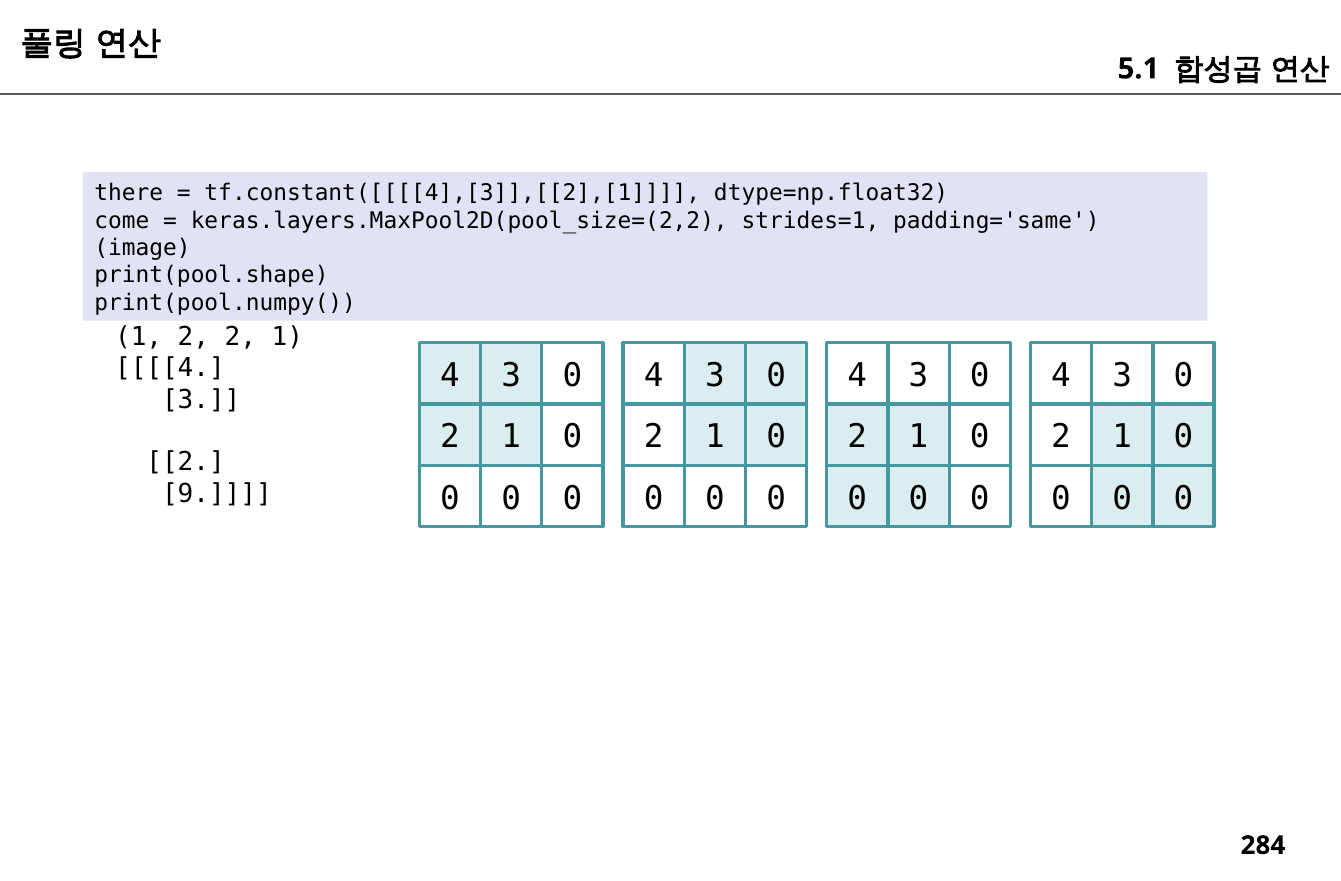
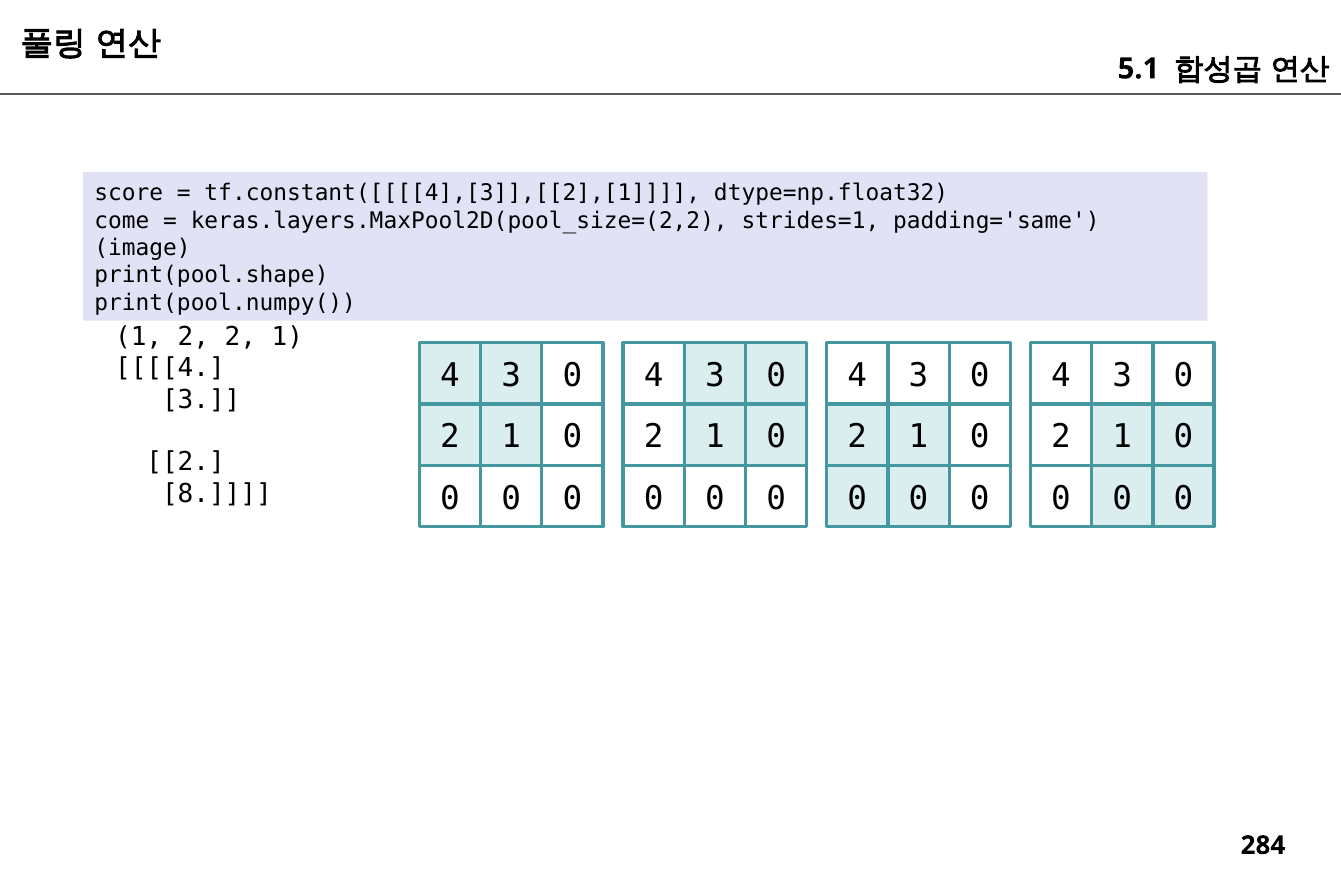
there: there -> score
9: 9 -> 8
